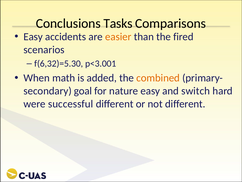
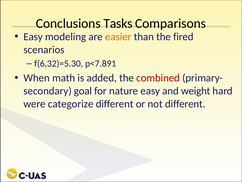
accidents: accidents -> modeling
p<3.001: p<3.001 -> p<7.891
combined colour: orange -> red
switch: switch -> weight
successful: successful -> categorize
